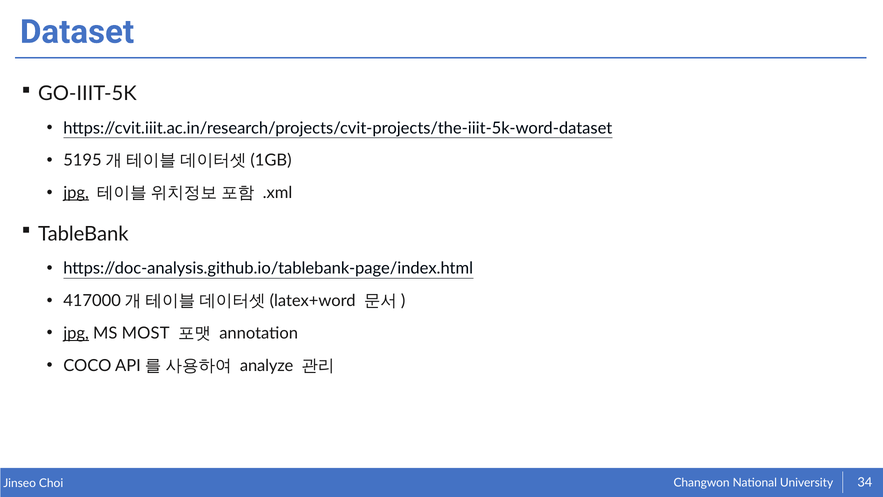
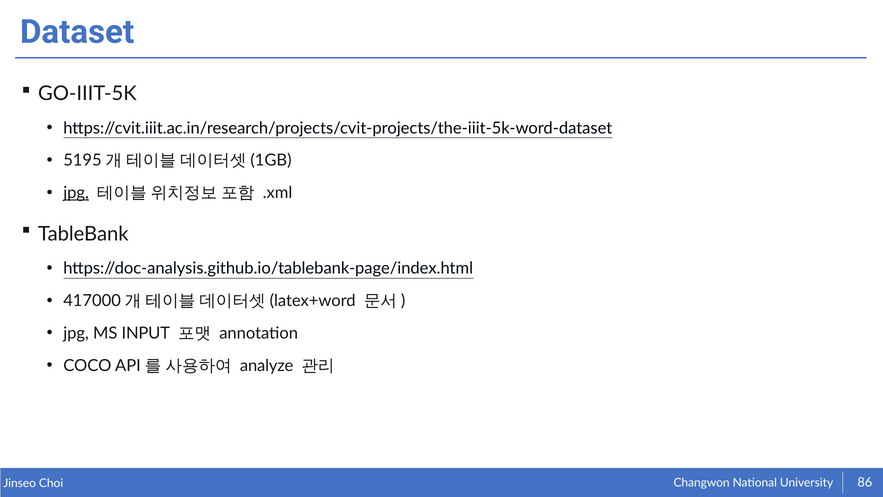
jpg at (76, 333) underline: present -> none
MOST: MOST -> INPUT
34: 34 -> 86
